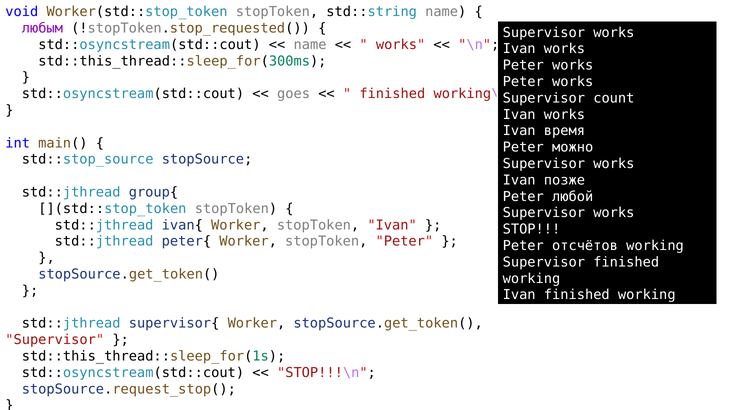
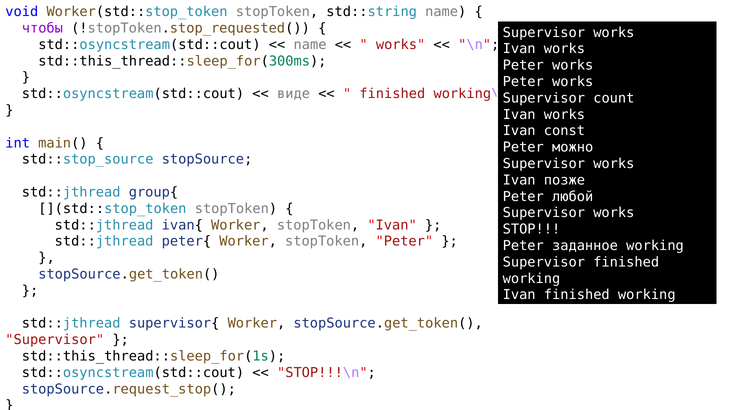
любым: любым -> чтобы
goes: goes -> виде
время: время -> const
отсчётов: отсчётов -> заданное
